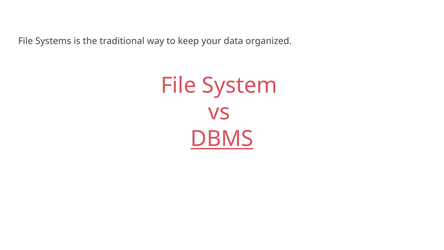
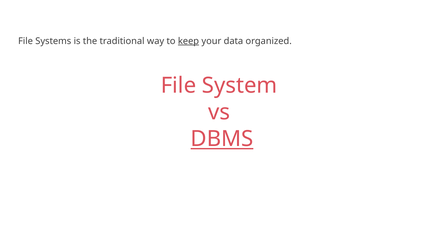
keep underline: none -> present
